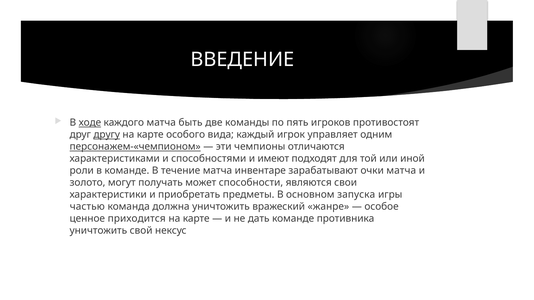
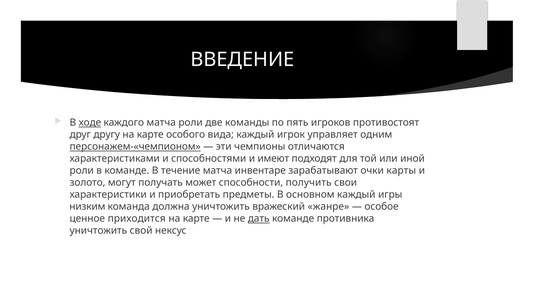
матча быть: быть -> роли
другу underline: present -> none
очки матча: матча -> карты
являются: являются -> получить
основном запуска: запуска -> каждый
частью: частью -> низким
дать underline: none -> present
